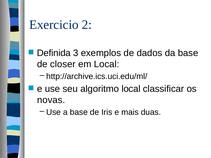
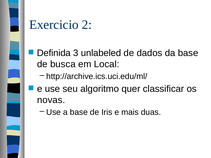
exemplos: exemplos -> unlabeled
closer: closer -> busca
algoritmo local: local -> quer
